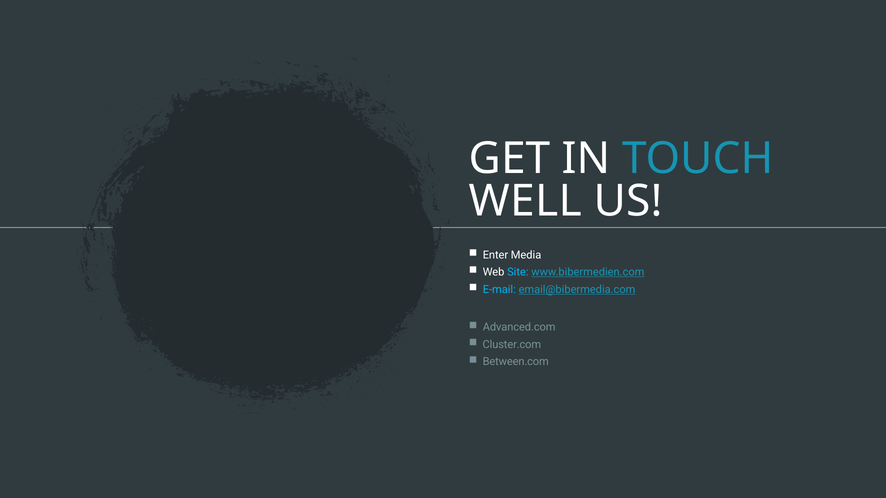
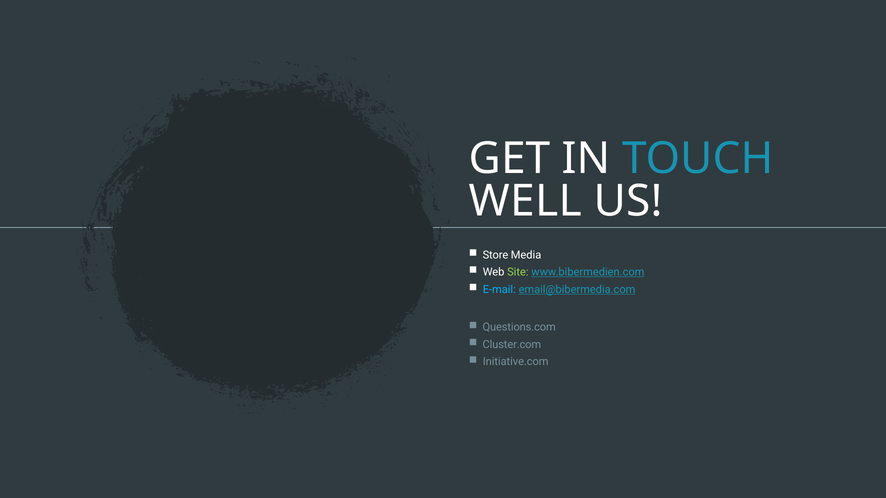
Enter: Enter -> Store
Site colour: light blue -> light green
Advanced.com: Advanced.com -> Questions.com
Between.com: Between.com -> Initiative.com
